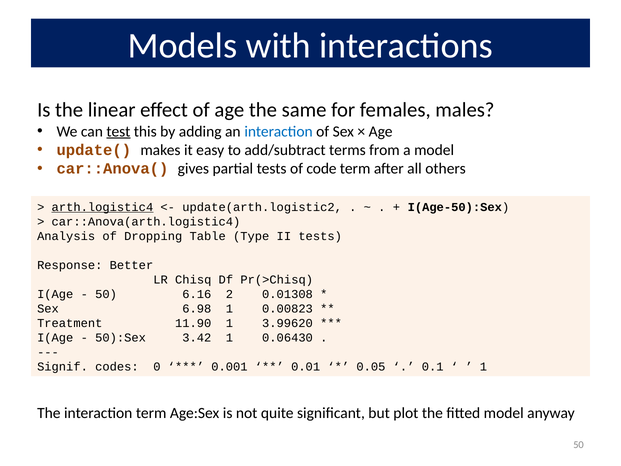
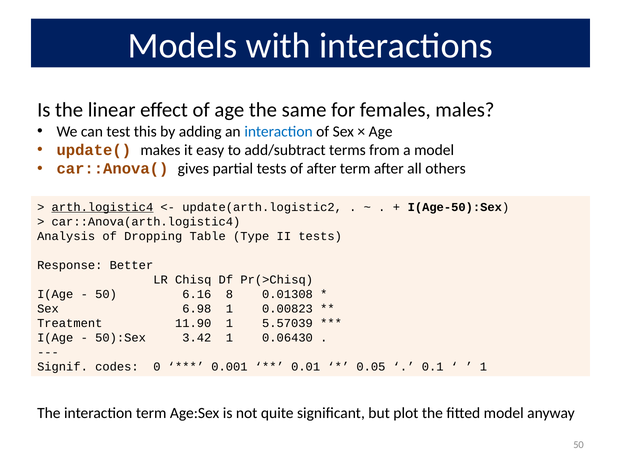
test underline: present -> none
of code: code -> after
2: 2 -> 8
3.99620: 3.99620 -> 5.57039
